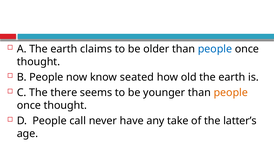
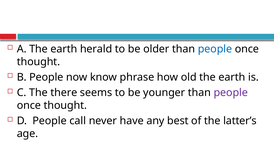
claims: claims -> herald
seated: seated -> phrase
people at (231, 93) colour: orange -> purple
take: take -> best
